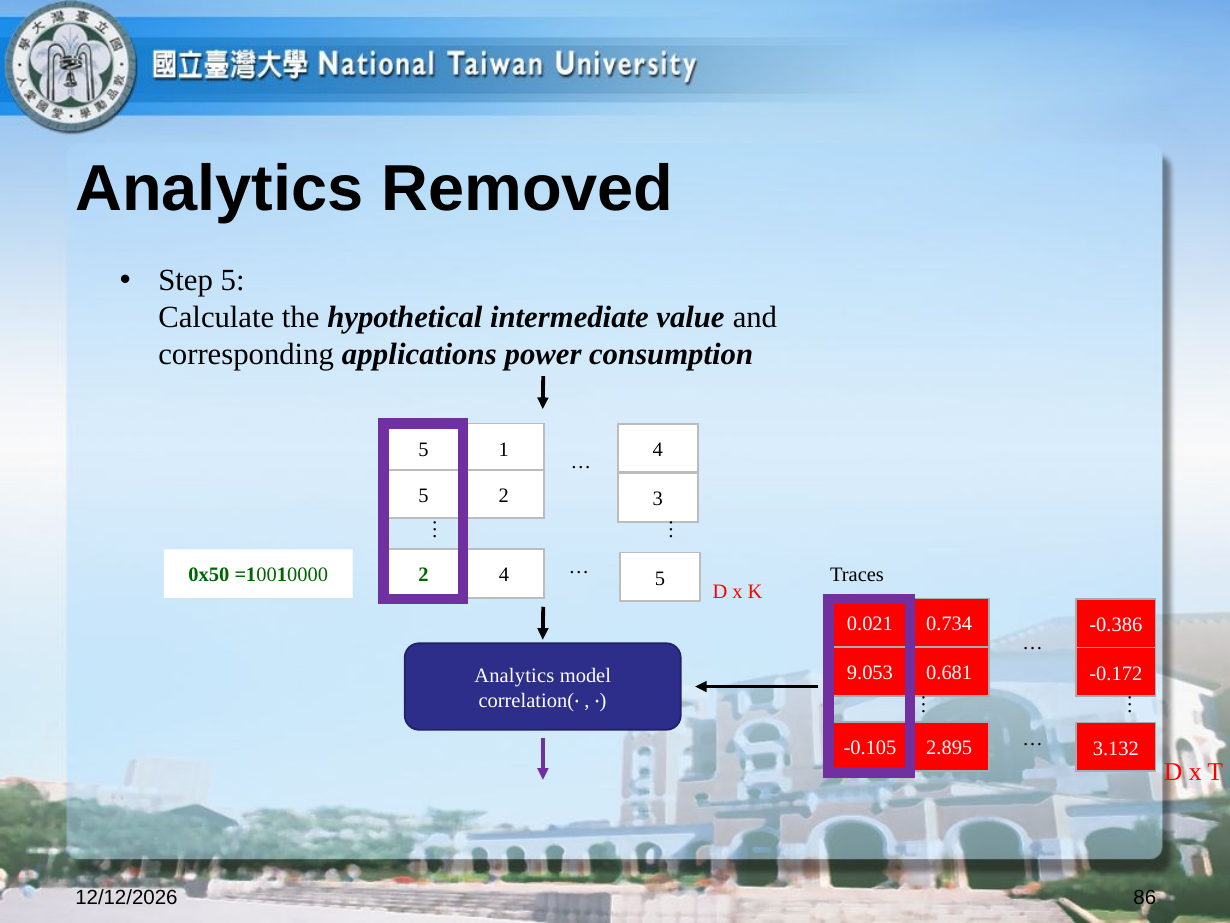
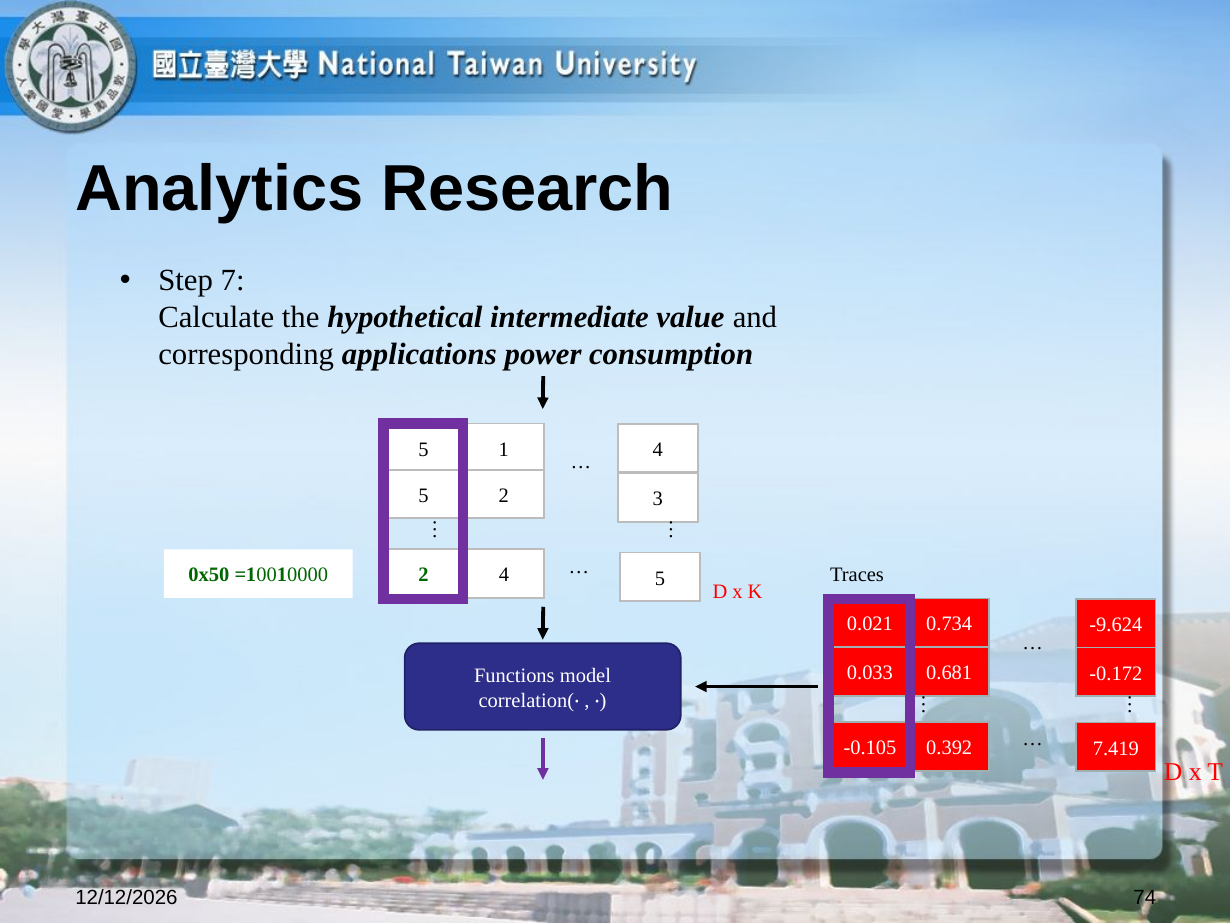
Removed: Removed -> Research
Step 5: 5 -> 7
-0.386: -0.386 -> -9.624
9.053: 9.053 -> 0.033
Analytics at (514, 675): Analytics -> Functions
2.895: 2.895 -> 0.392
3.132: 3.132 -> 7.419
86: 86 -> 74
